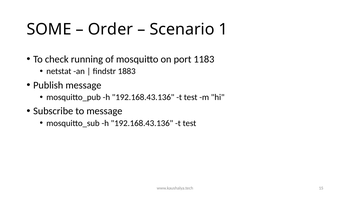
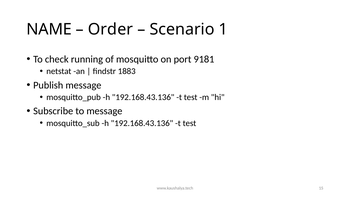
SOME: SOME -> NAME
1183: 1183 -> 9181
